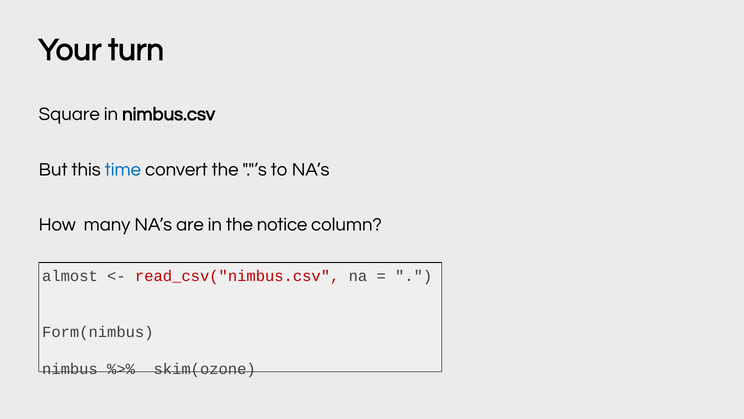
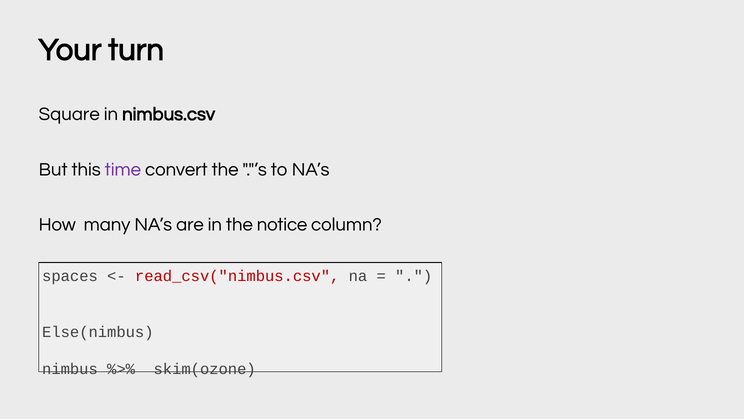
time colour: blue -> purple
almost: almost -> spaces
Form(nimbus: Form(nimbus -> Else(nimbus
